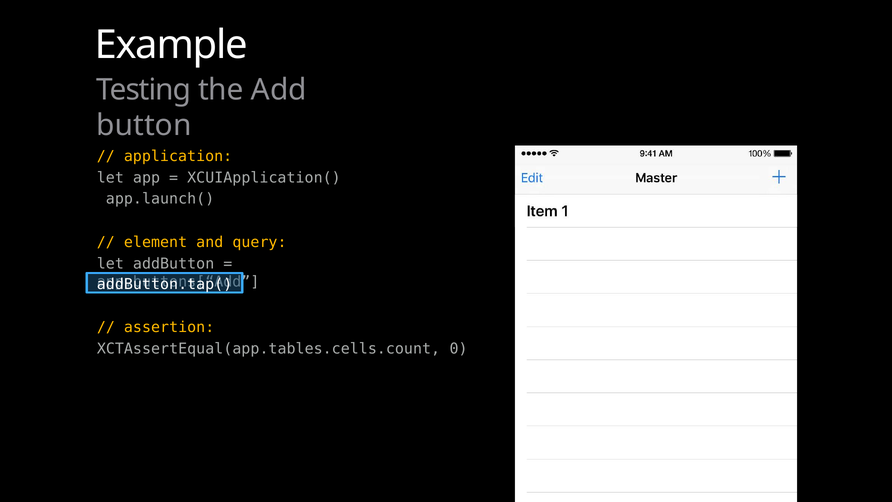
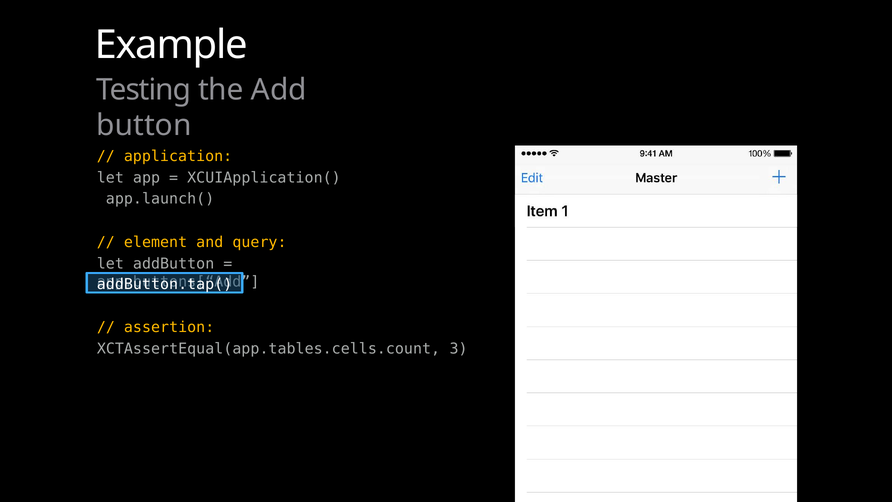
0: 0 -> 3
